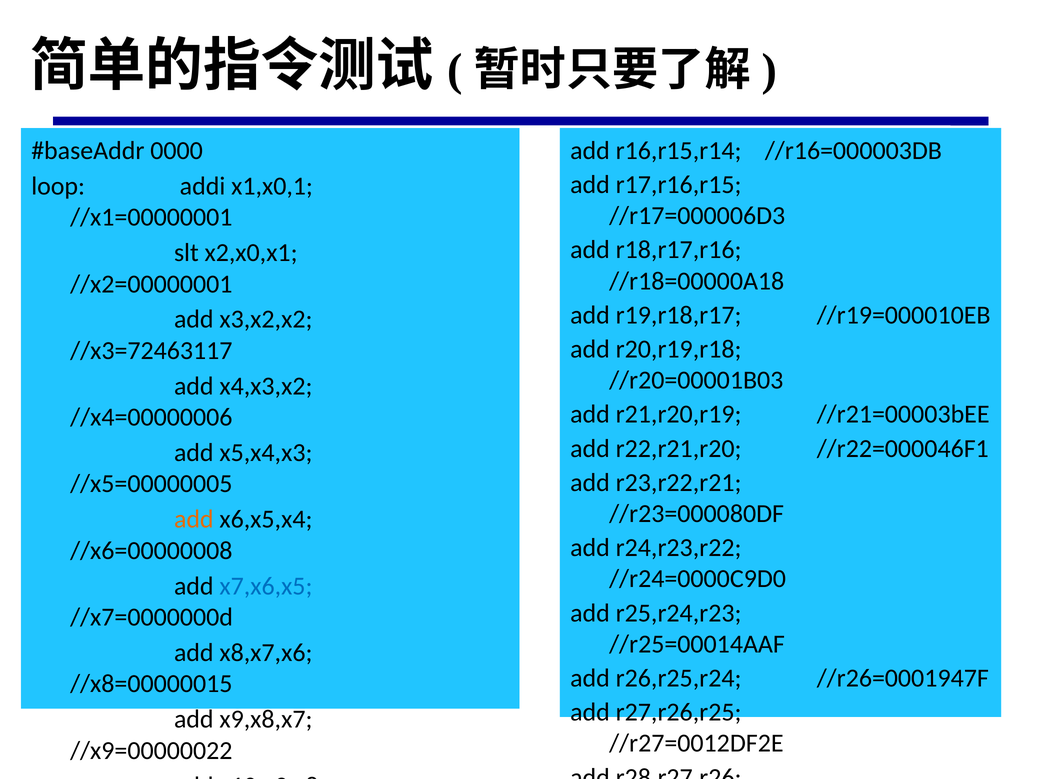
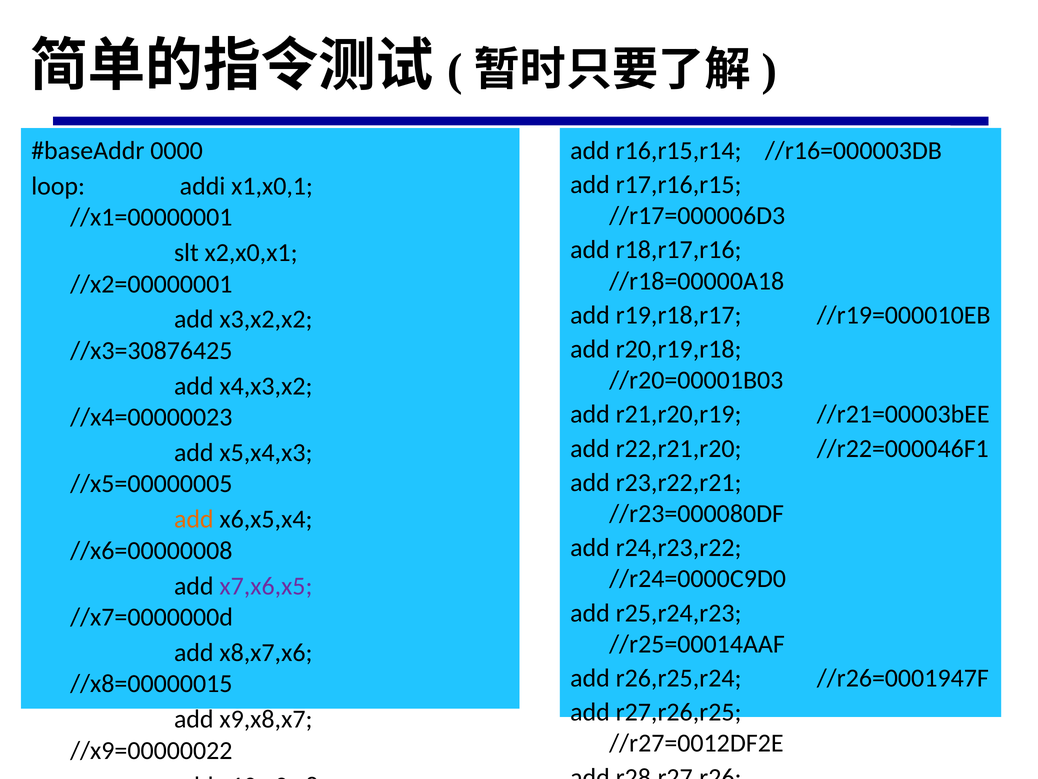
//x3=72463117: //x3=72463117 -> //x3=30876425
//x4=00000006: //x4=00000006 -> //x4=00000023
x7,x6,x5 colour: blue -> purple
